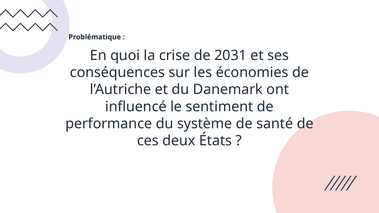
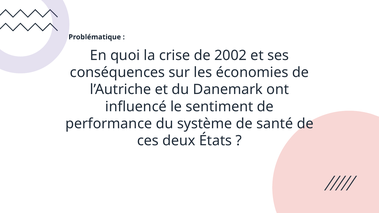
2031: 2031 -> 2002
